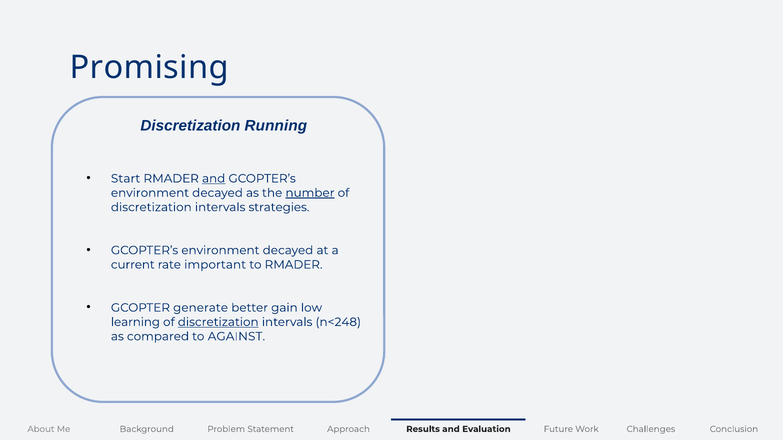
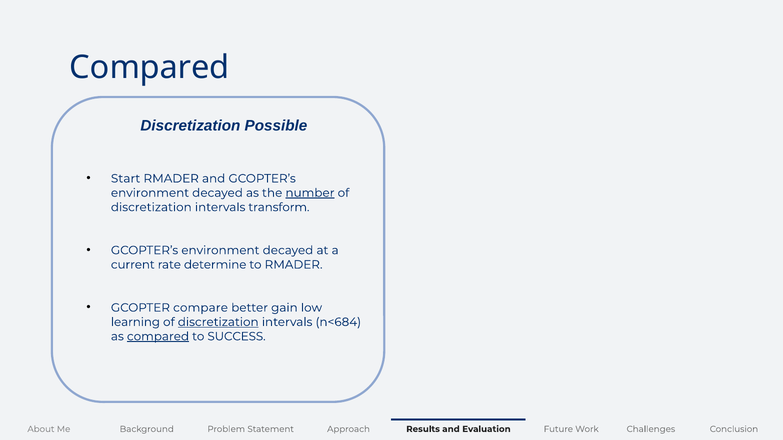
Promising at (149, 68): Promising -> Compared
Running: Running -> Possible
and at (214, 179) underline: present -> none
strategies: strategies -> transform
important: important -> determine
generate: generate -> compare
n<248: n<248 -> n<684
compared at (158, 337) underline: none -> present
AGAINST: AGAINST -> SUCCESS
